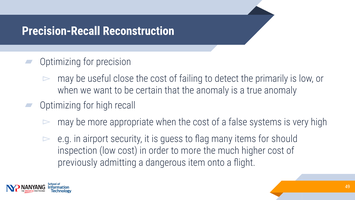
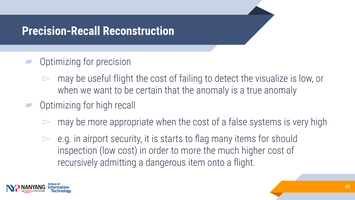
useful close: close -> flight
primarily: primarily -> visualize
guess: guess -> starts
previously: previously -> recursively
